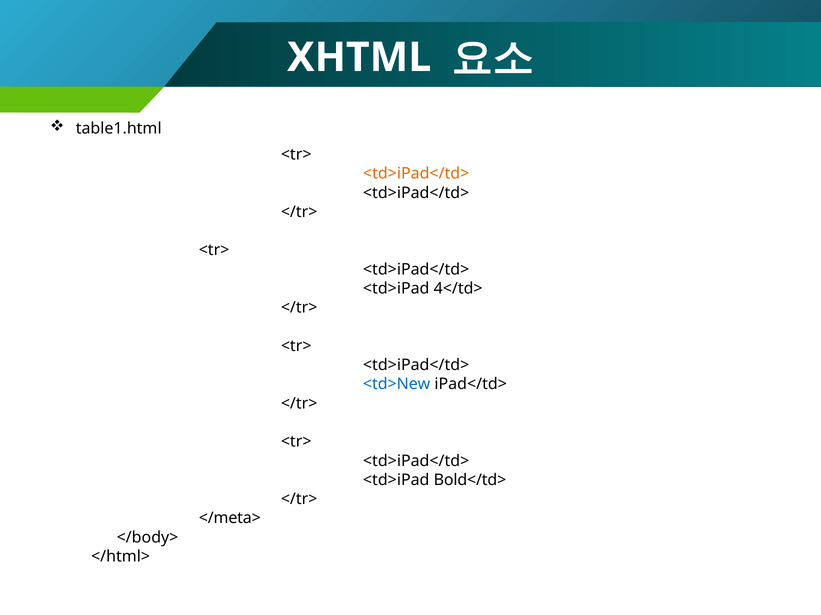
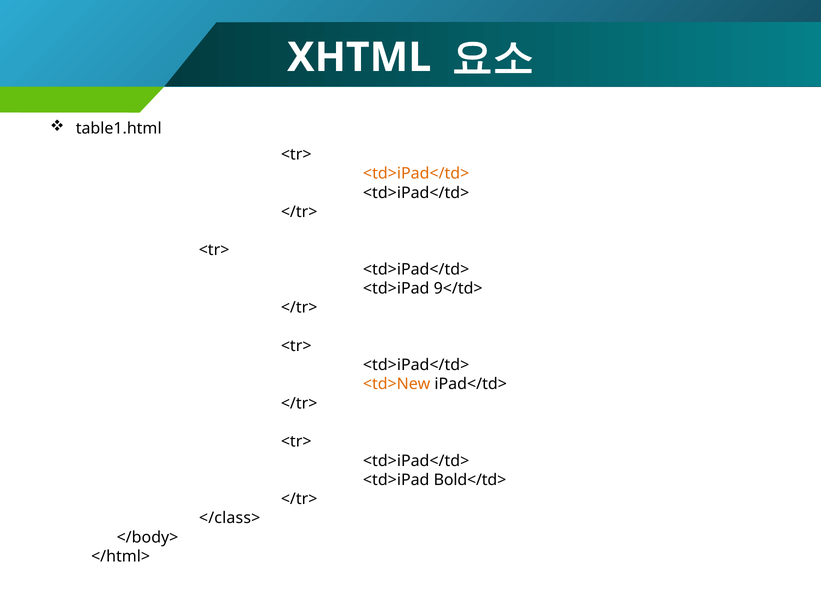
4</td>: 4</td> -> 9</td>
<td>New colour: blue -> orange
</meta>: </meta> -> </class>
